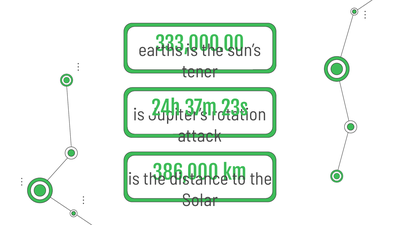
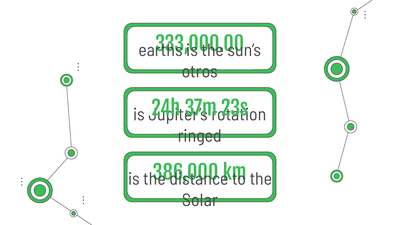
tener: tener -> otros
attack: attack -> ringed
